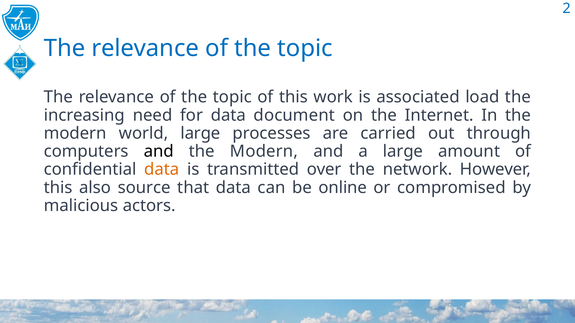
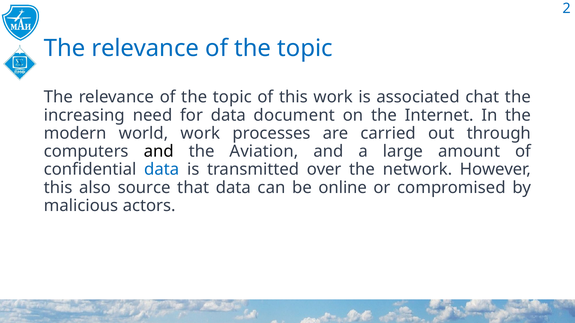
load: load -> chat
world large: large -> work
Modern at (264, 152): Modern -> Aviation
data at (162, 170) colour: orange -> blue
